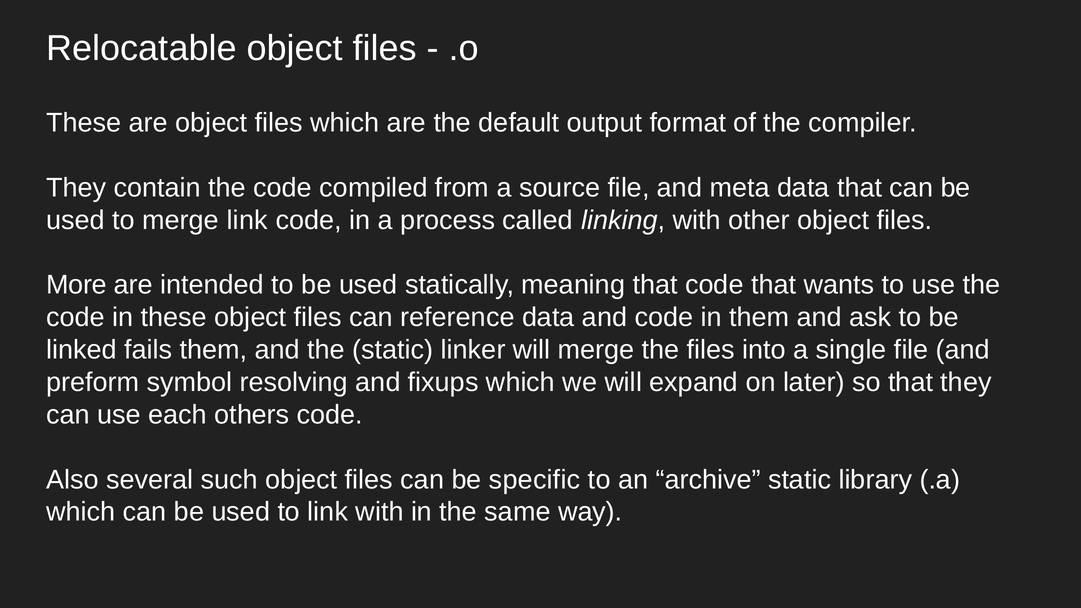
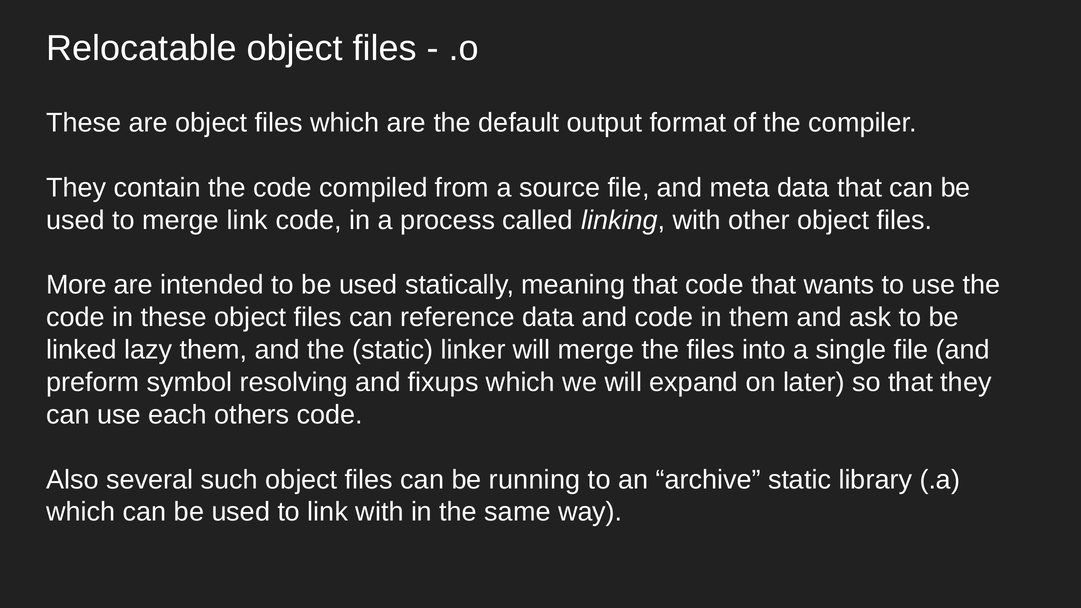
fails: fails -> lazy
specific: specific -> running
